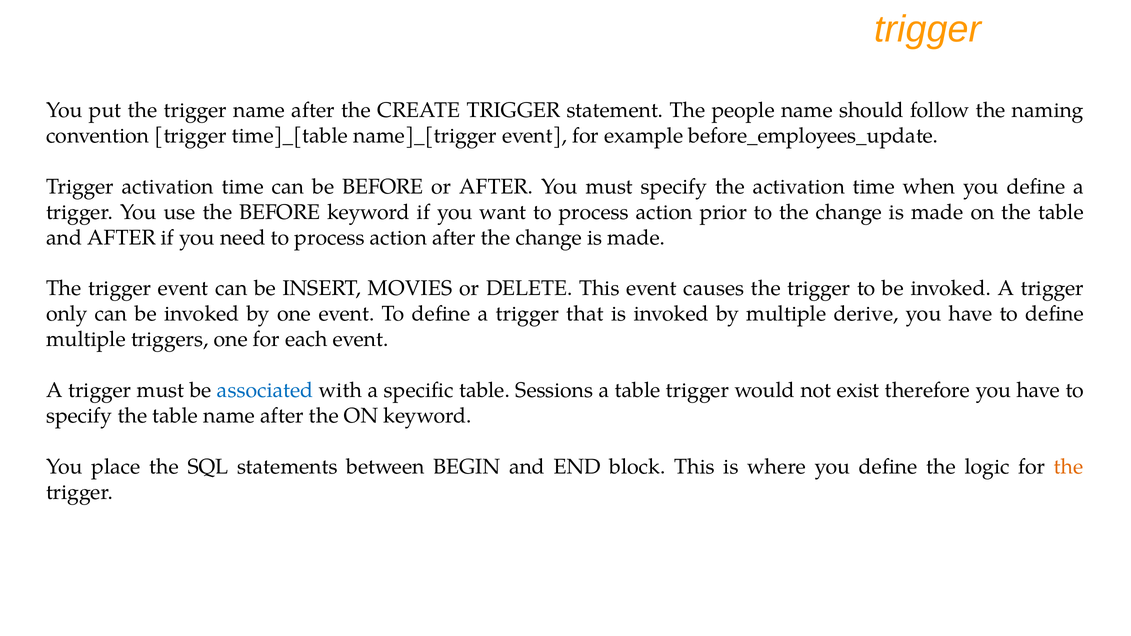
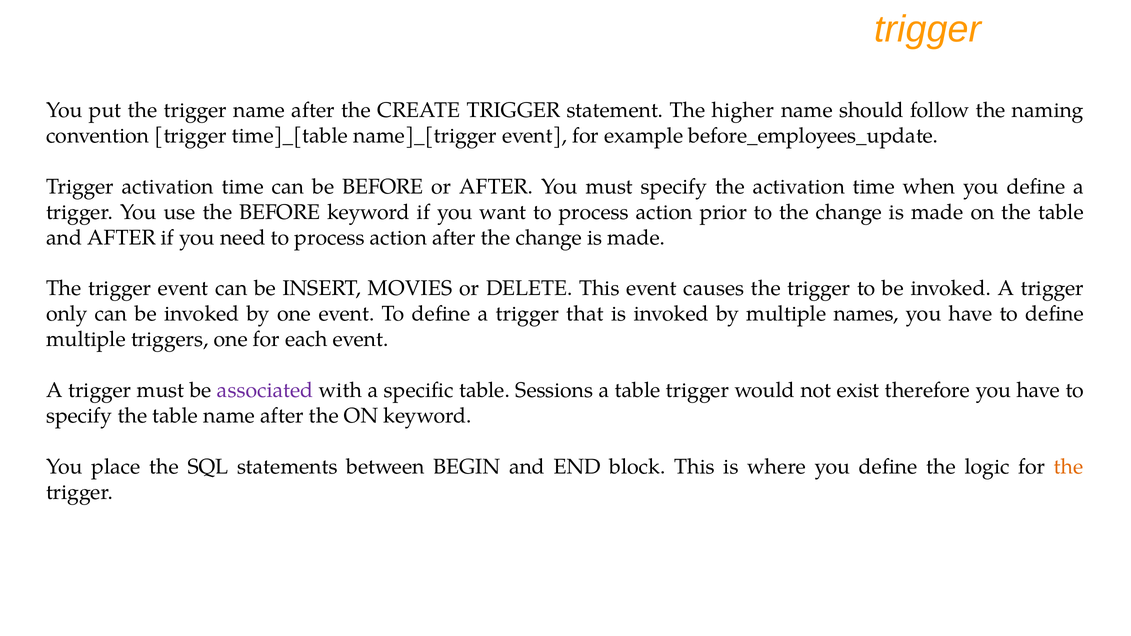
people: people -> higher
derive: derive -> names
associated colour: blue -> purple
